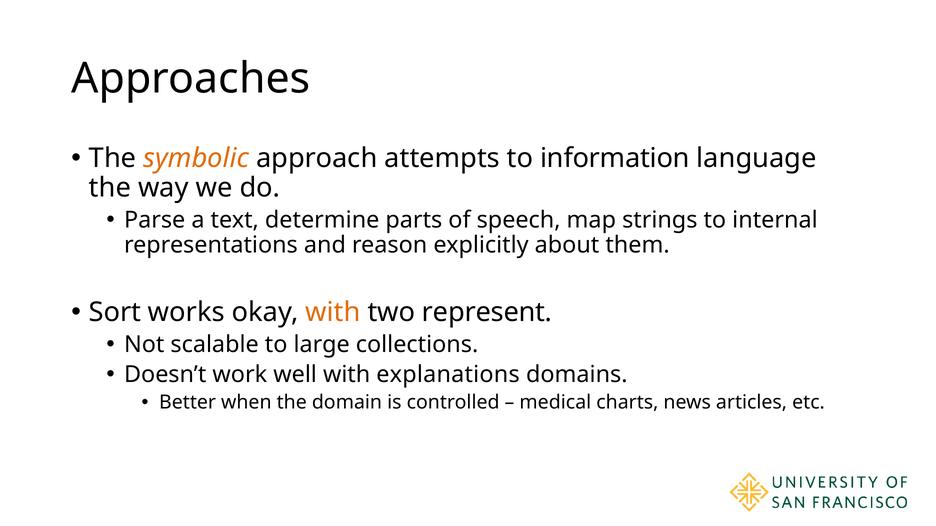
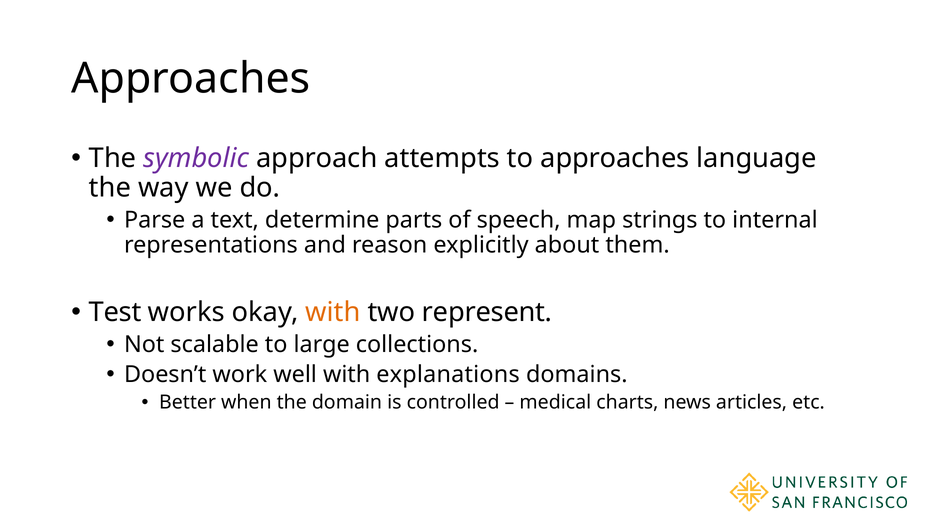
symbolic colour: orange -> purple
to information: information -> approaches
Sort: Sort -> Test
